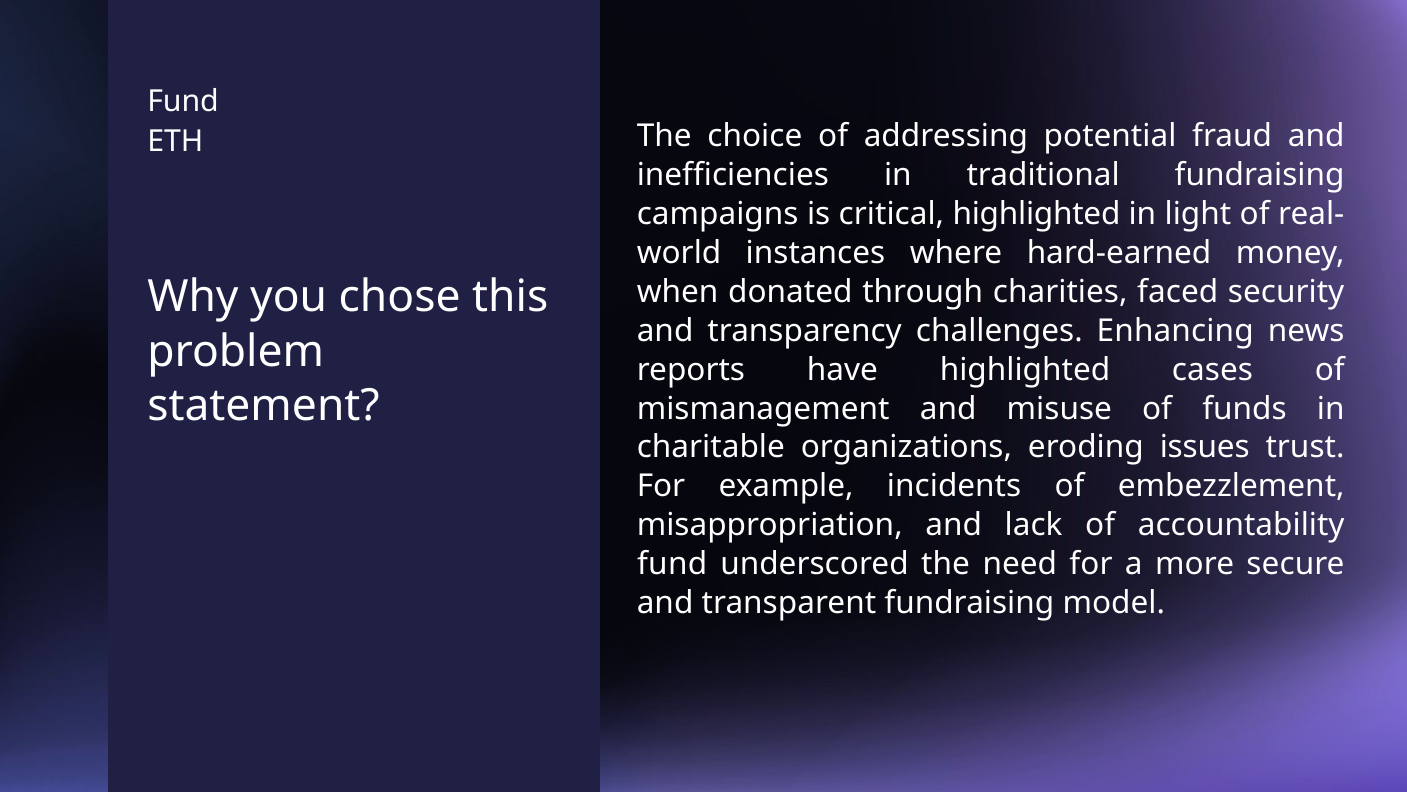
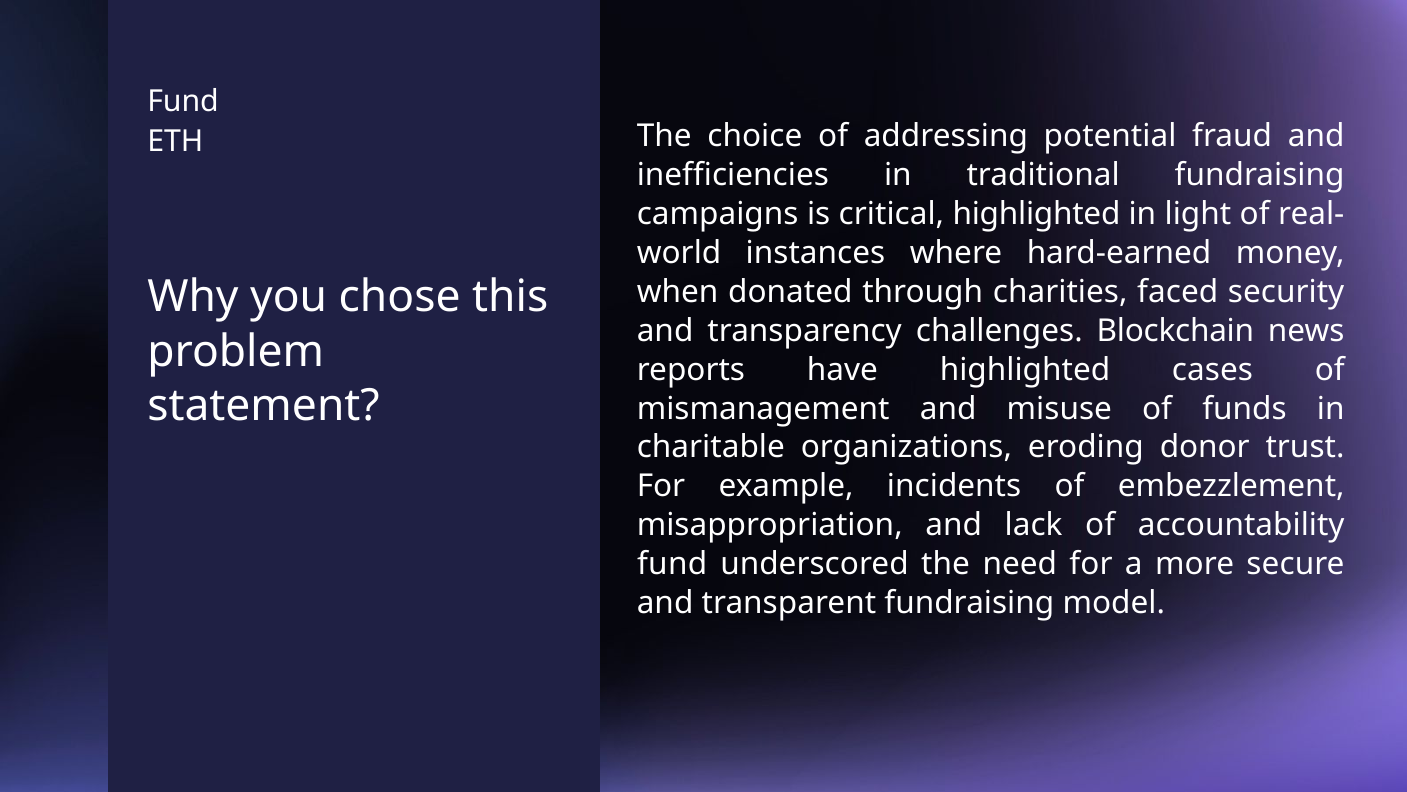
Enhancing: Enhancing -> Blockchain
issues: issues -> donor
